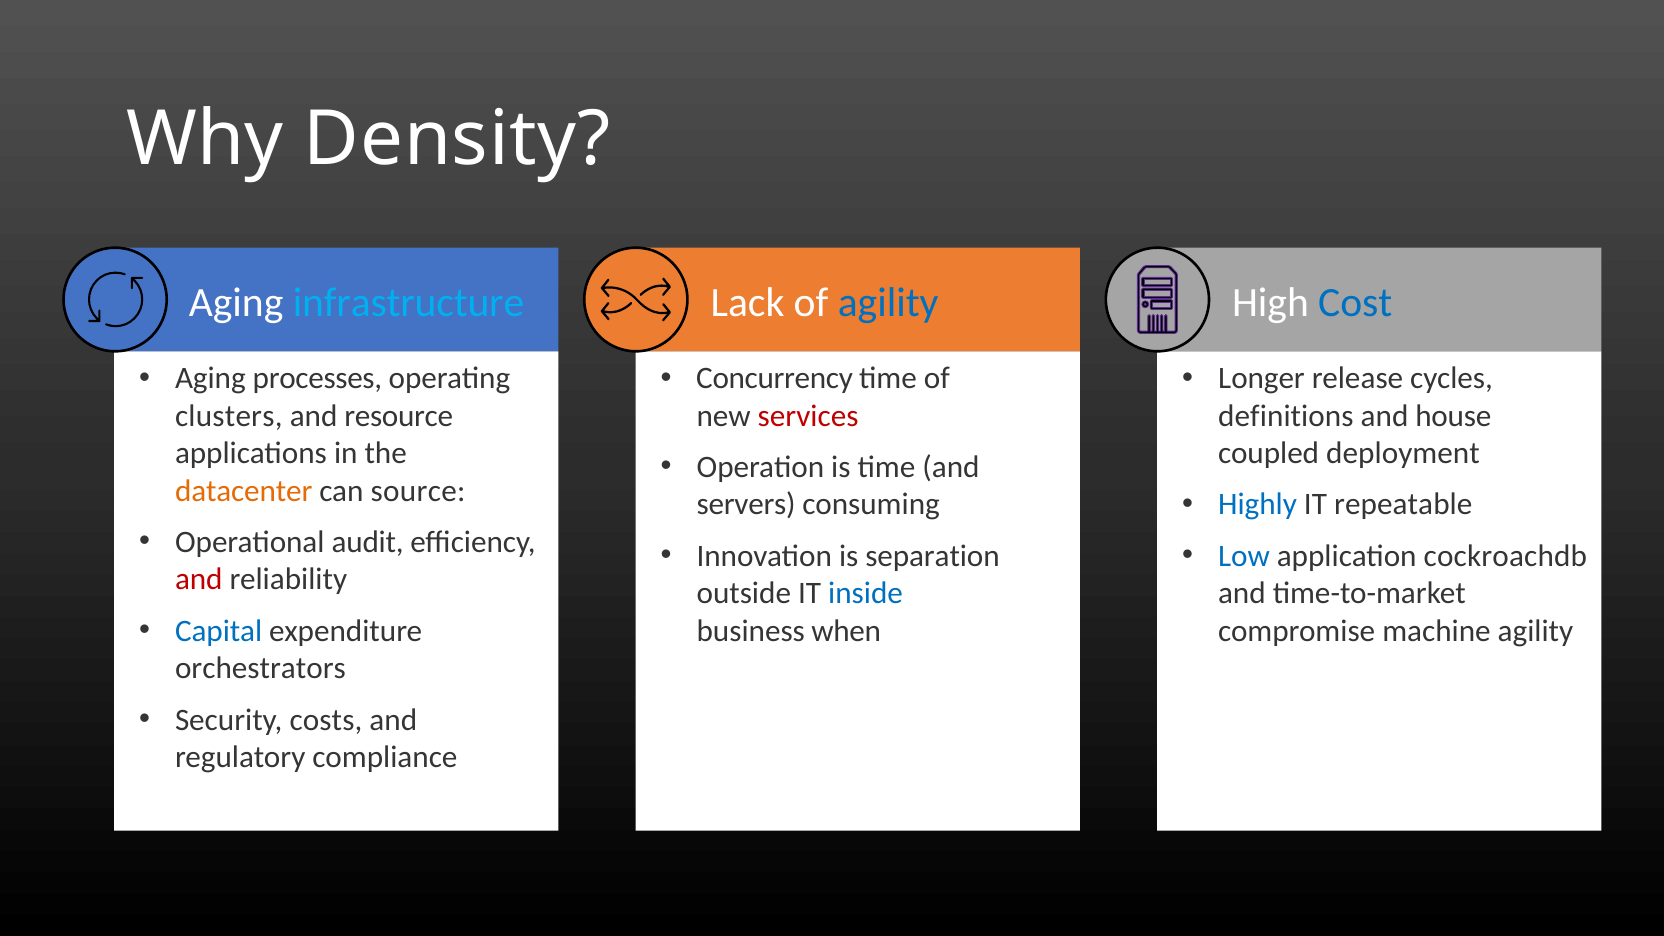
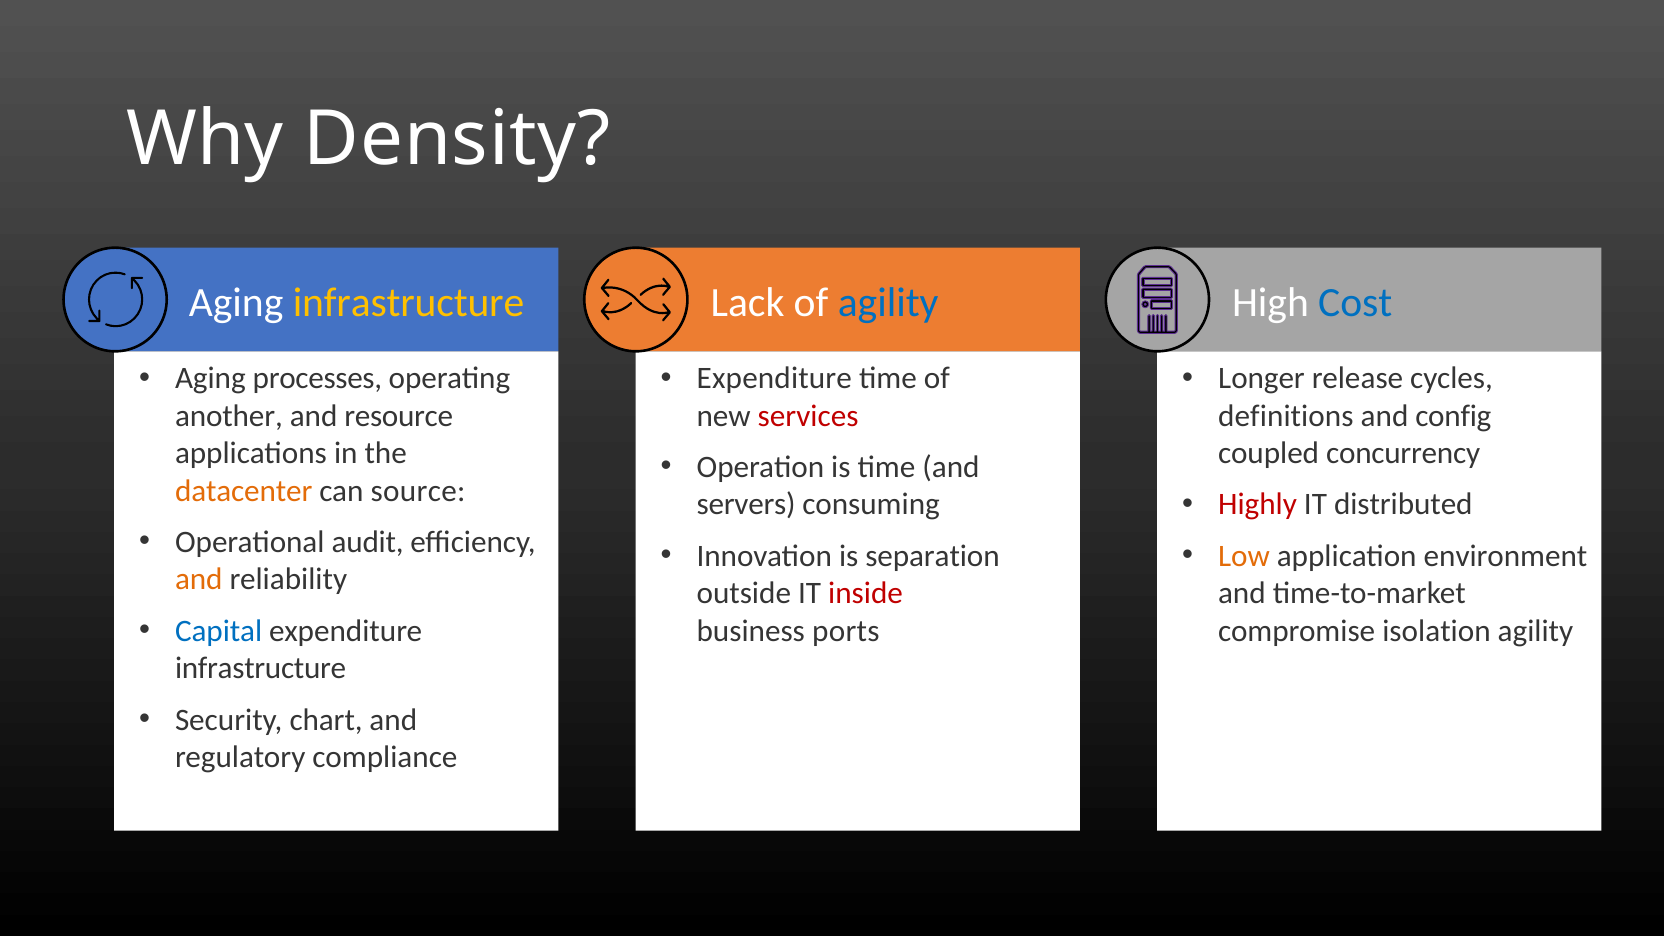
infrastructure at (409, 302) colour: light blue -> yellow
Concurrency at (775, 378): Concurrency -> Expenditure
clusters: clusters -> another
house: house -> config
deployment: deployment -> concurrency
Highly colour: blue -> red
repeatable: repeatable -> distributed
Low colour: blue -> orange
cockroachdb: cockroachdb -> environment
and at (199, 580) colour: red -> orange
inside colour: blue -> red
when: when -> ports
machine: machine -> isolation
orchestrators at (260, 668): orchestrators -> infrastructure
costs: costs -> chart
